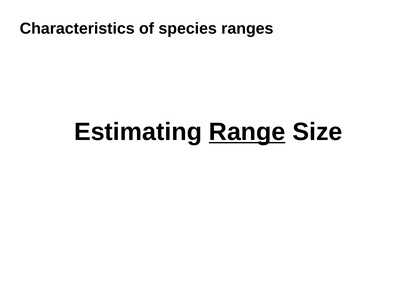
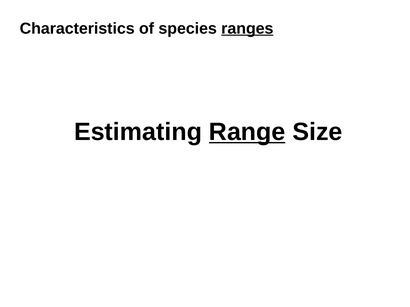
ranges underline: none -> present
